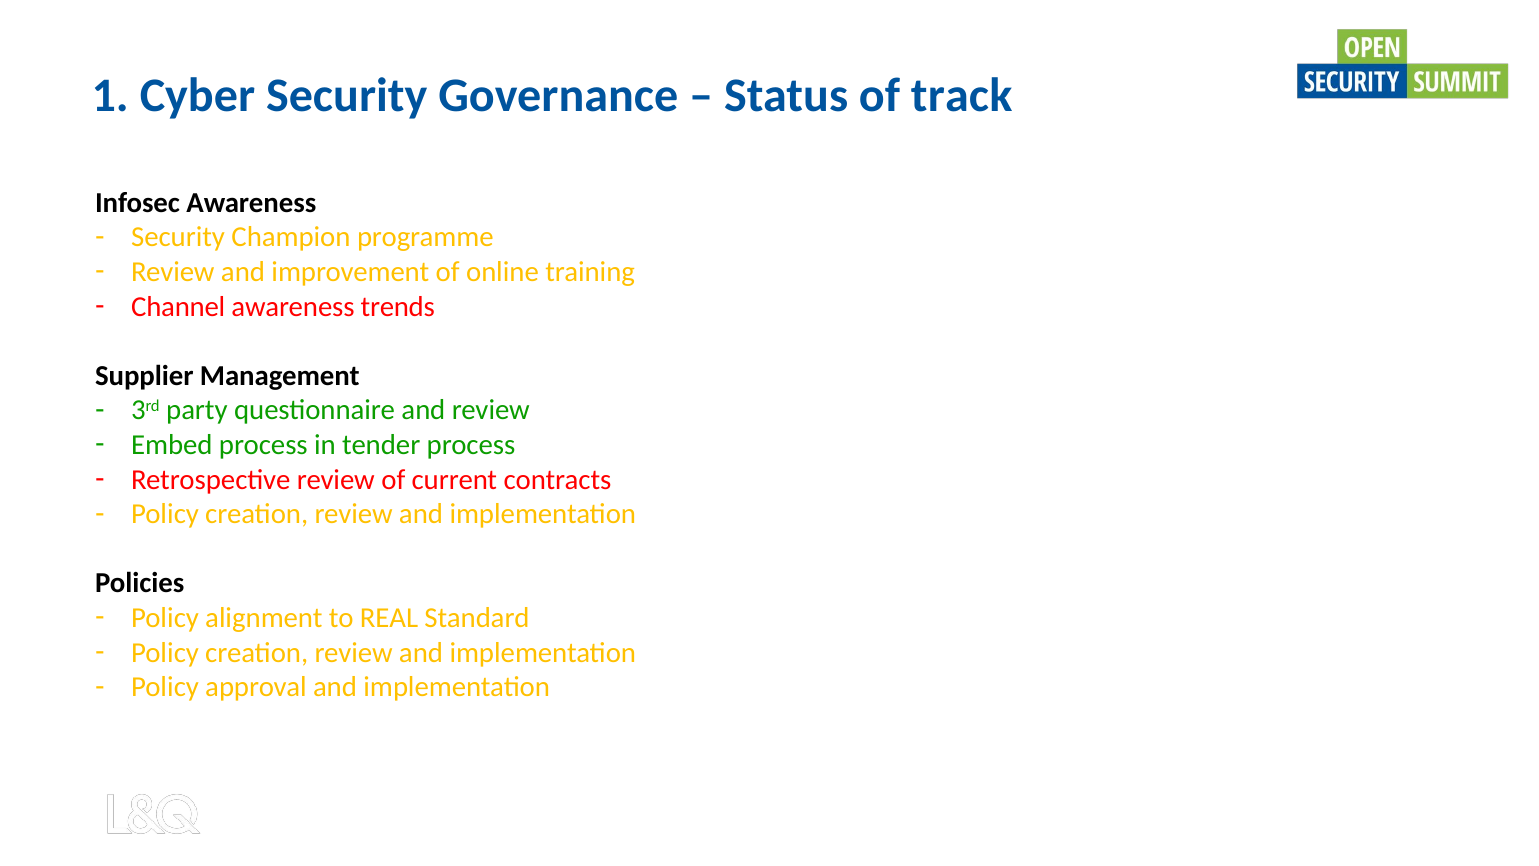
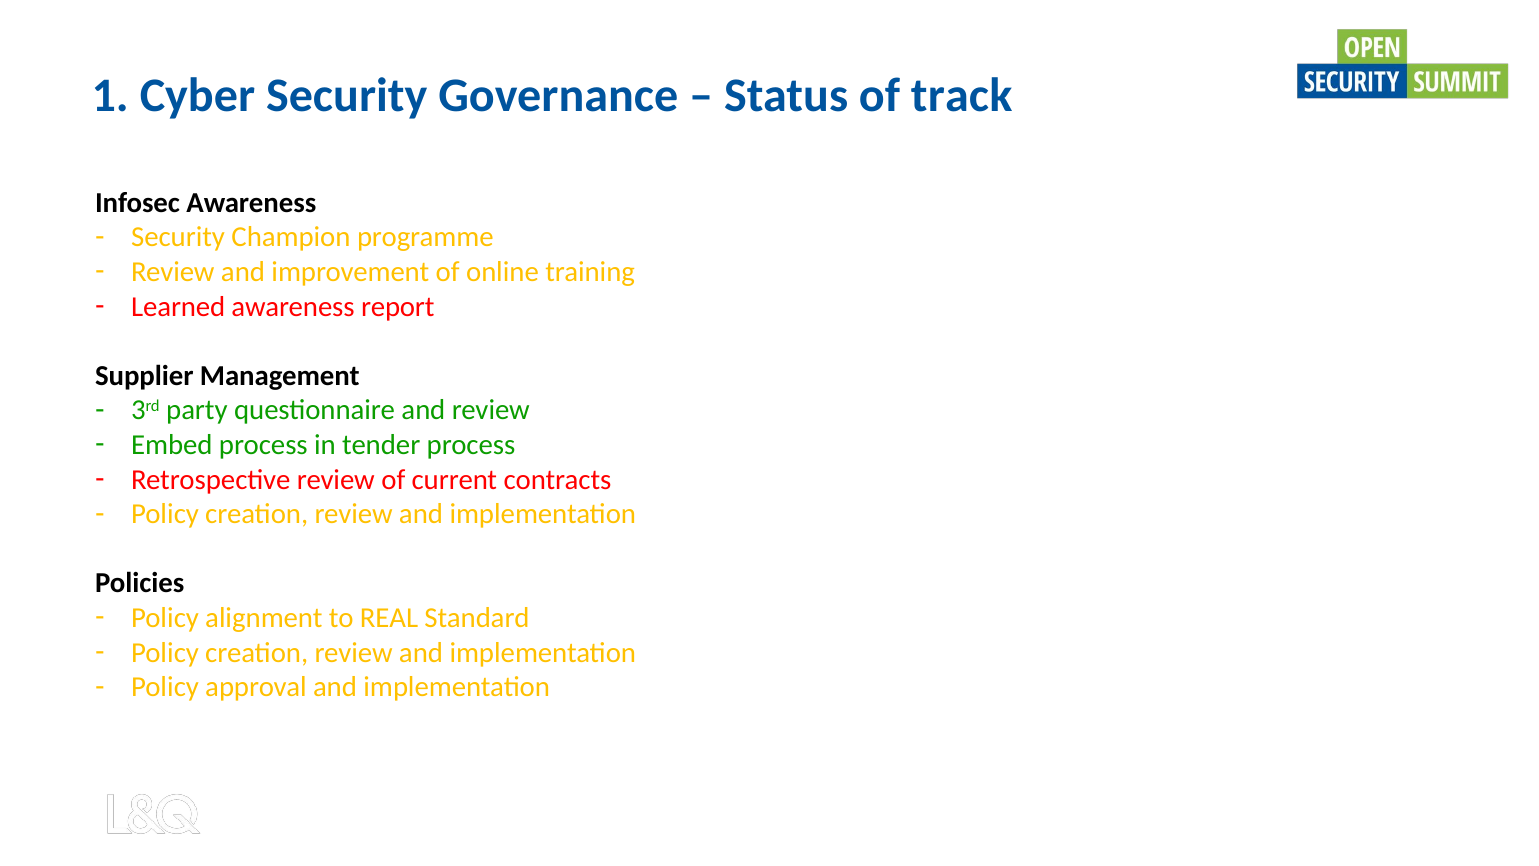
Channel: Channel -> Learned
trends: trends -> report
